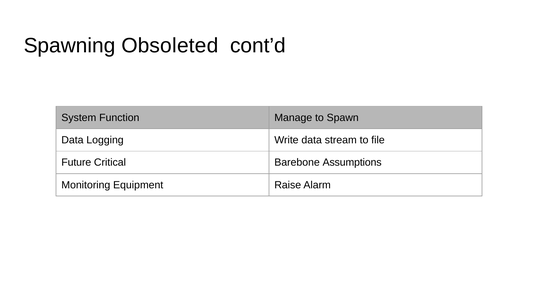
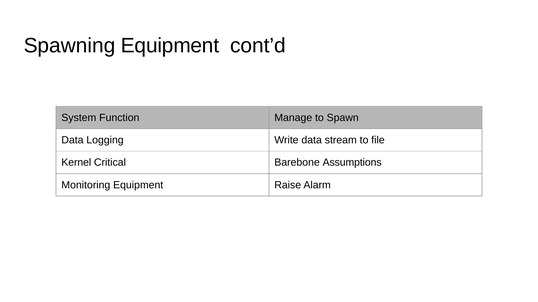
Spawning Obsoleted: Obsoleted -> Equipment
Future: Future -> Kernel
